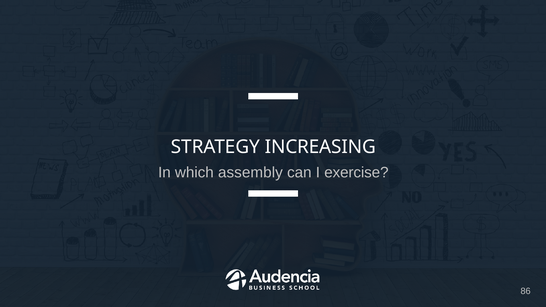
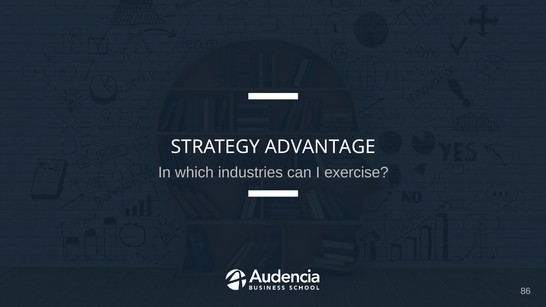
INCREASING: INCREASING -> ADVANTAGE
assembly: assembly -> industries
